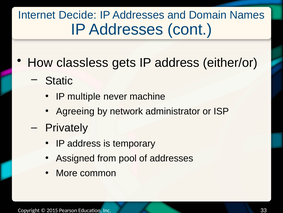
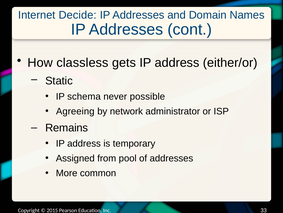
multiple: multiple -> schema
machine: machine -> possible
Privately: Privately -> Remains
